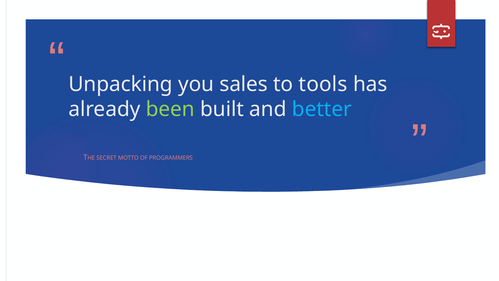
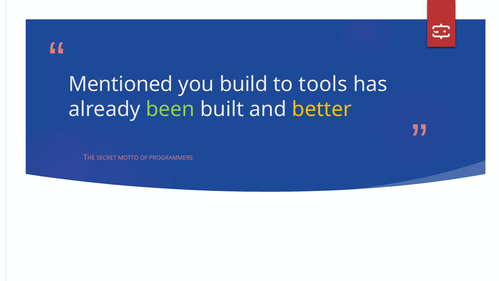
Unpacking: Unpacking -> Mentioned
sales: sales -> build
better colour: light blue -> yellow
